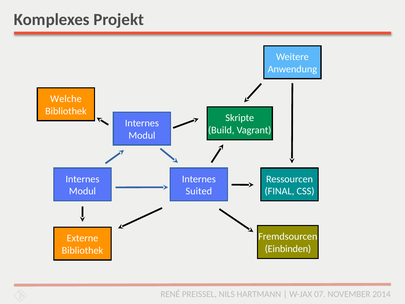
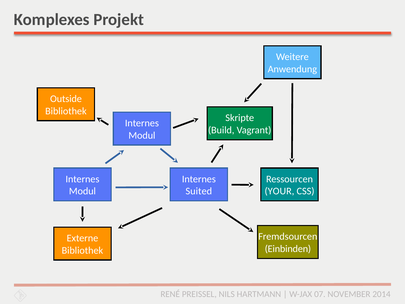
Welche: Welche -> Outside
FINAL: FINAL -> YOUR
